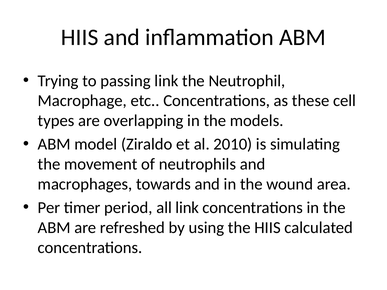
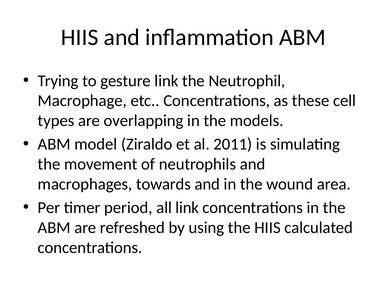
passing: passing -> gesture
2010: 2010 -> 2011
